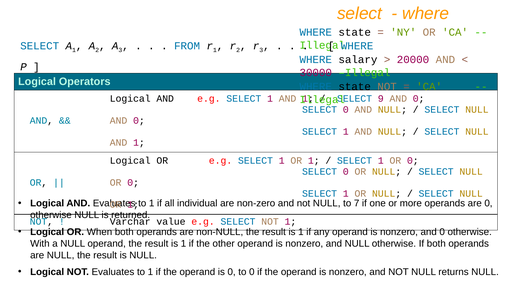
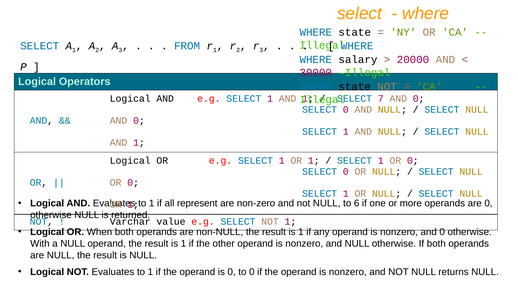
9: 9 -> 7
individual: individual -> represent
7: 7 -> 6
